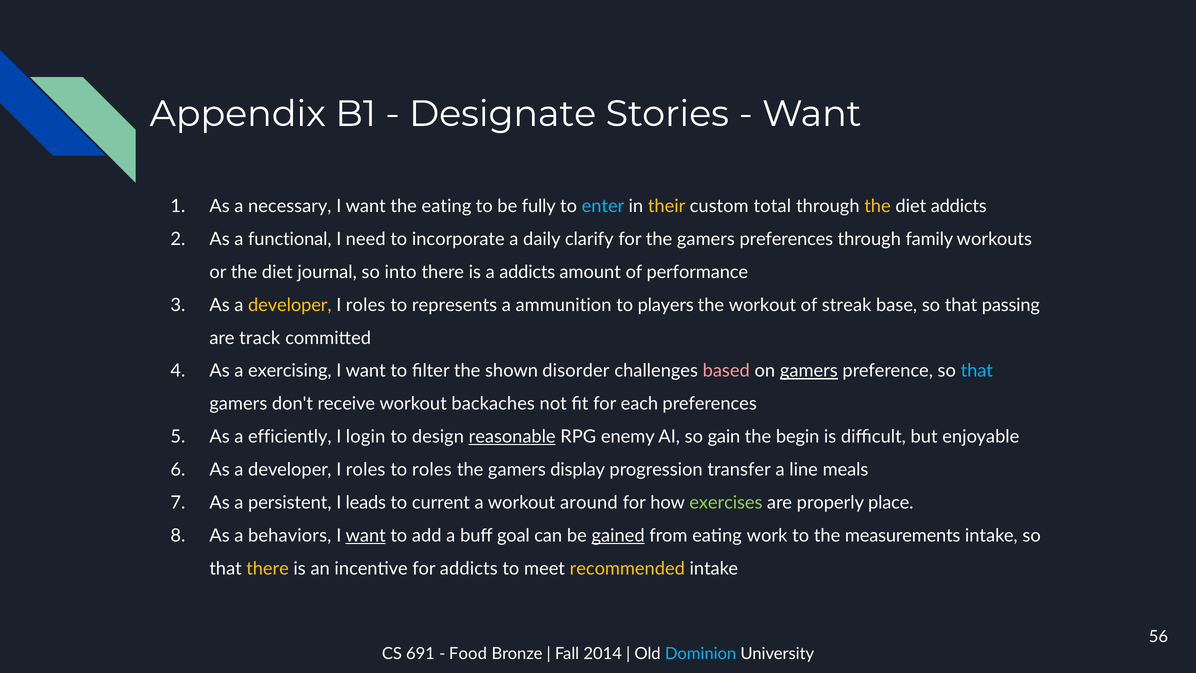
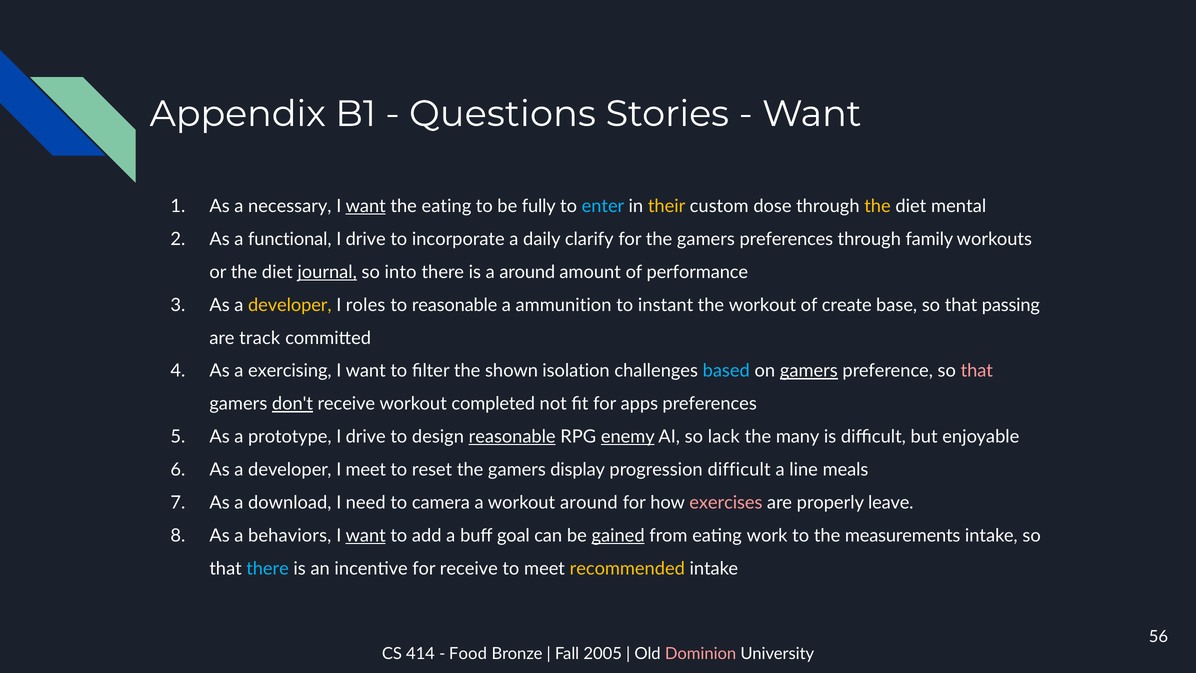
Designate: Designate -> Questions
want at (366, 206) underline: none -> present
total: total -> dose
diet addicts: addicts -> mental
need at (366, 239): need -> drive
journal underline: none -> present
a addicts: addicts -> around
to represents: represents -> reasonable
players: players -> instant
streak: streak -> create
disorder: disorder -> isolation
based colour: pink -> light blue
that at (977, 371) colour: light blue -> pink
don't underline: none -> present
backaches: backaches -> completed
each: each -> apps
efficiently: efficiently -> prototype
login at (366, 437): login -> drive
enemy underline: none -> present
gain: gain -> lack
begin: begin -> many
roles at (366, 470): roles -> meet
to roles: roles -> reset
progression transfer: transfer -> difficult
persistent: persistent -> download
leads: leads -> need
current: current -> camera
exercises colour: light green -> pink
place: place -> leave
there at (268, 568) colour: yellow -> light blue
for addicts: addicts -> receive
691: 691 -> 414
2014: 2014 -> 2005
Dominion colour: light blue -> pink
